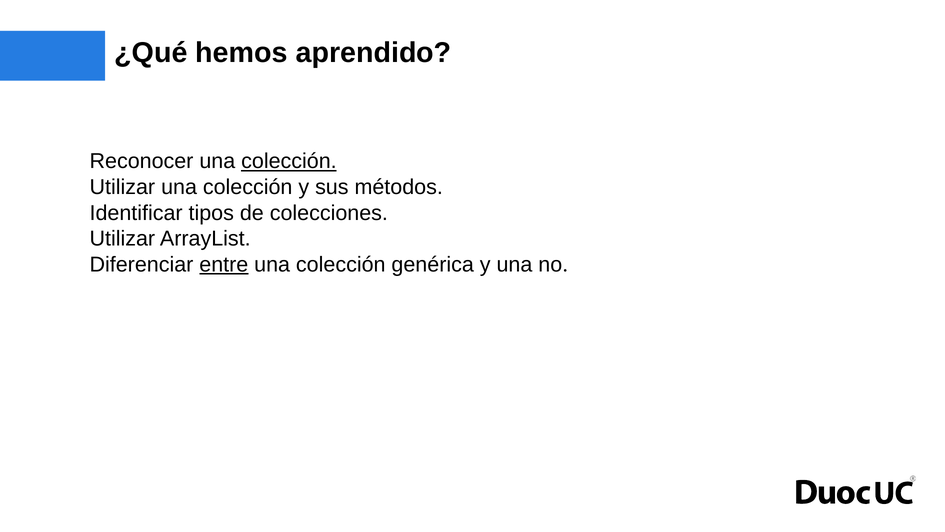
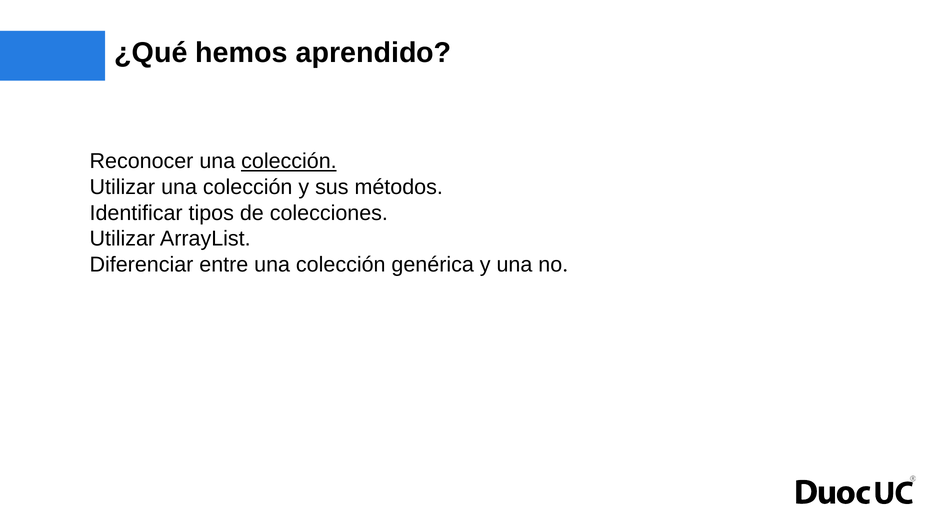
entre underline: present -> none
